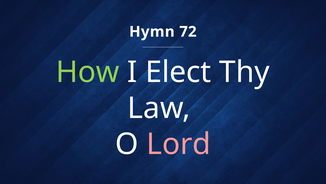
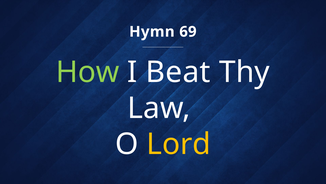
72: 72 -> 69
Elect: Elect -> Beat
Lord colour: pink -> yellow
